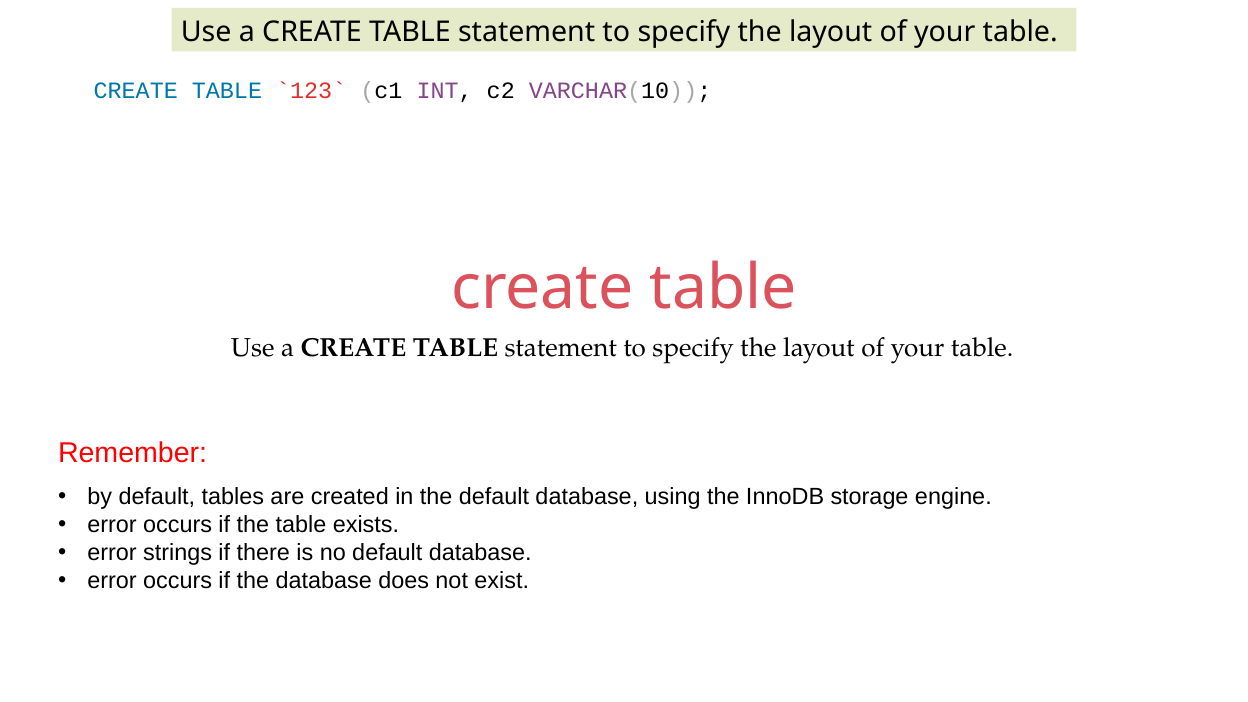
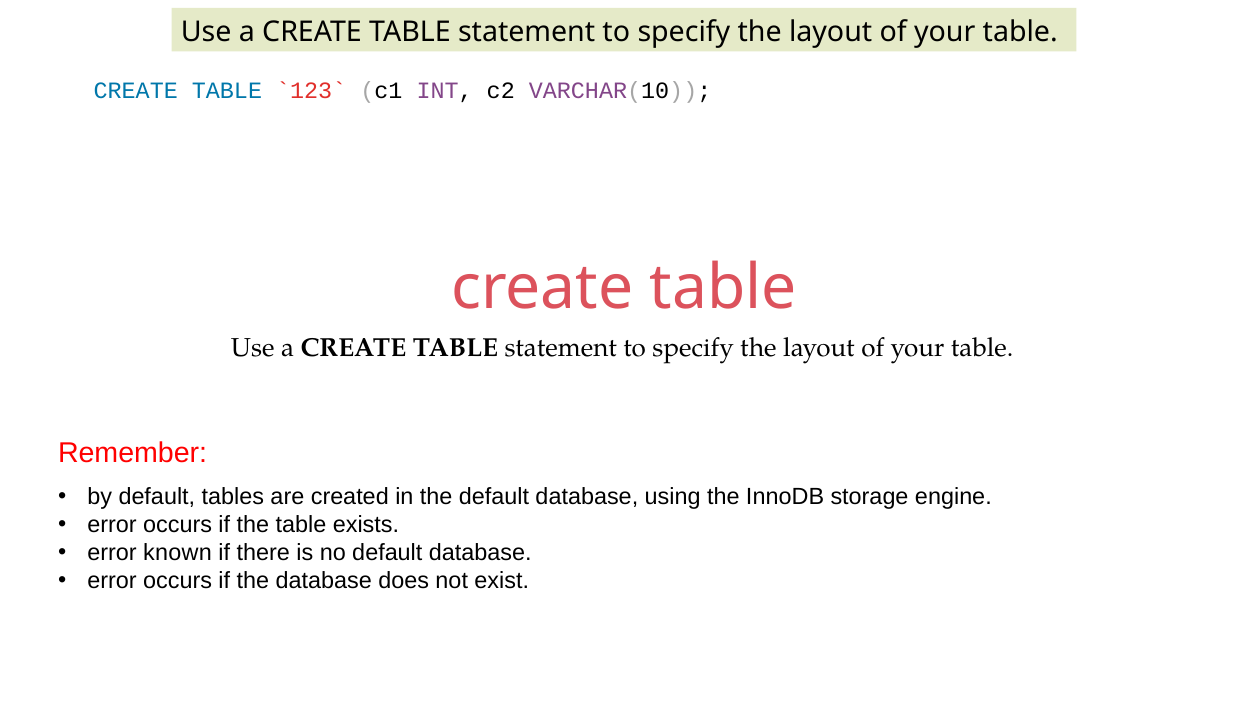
strings: strings -> known
